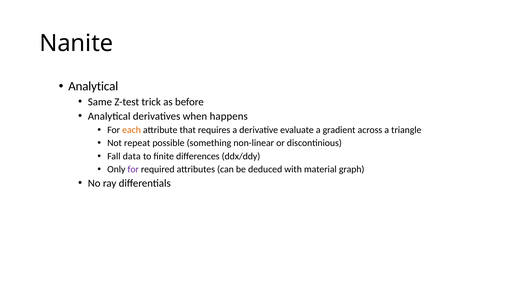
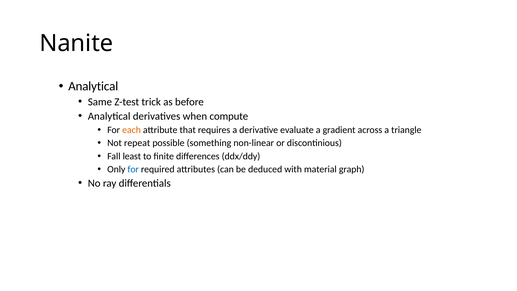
happens: happens -> compute
data: data -> least
for at (133, 169) colour: purple -> blue
